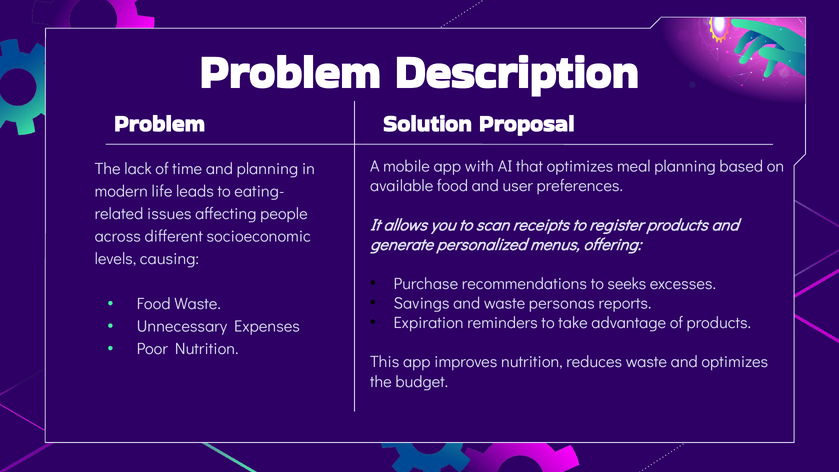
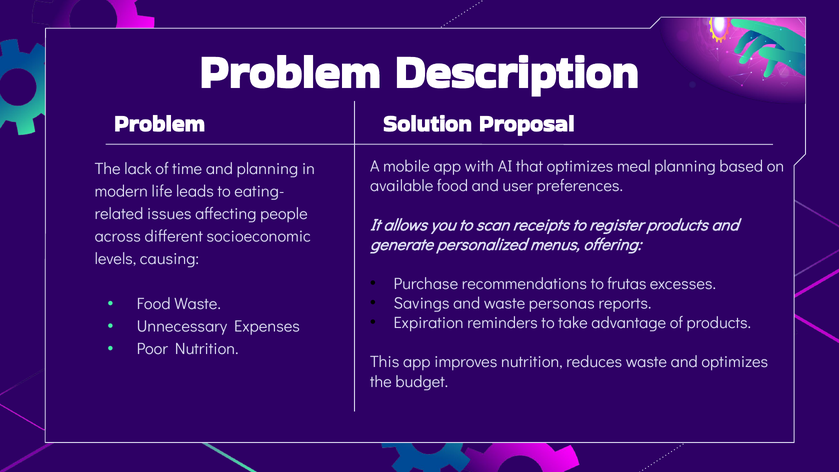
seeks: seeks -> frutas
